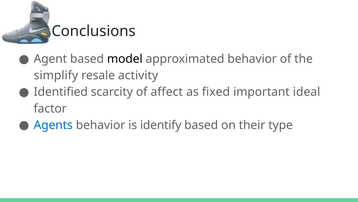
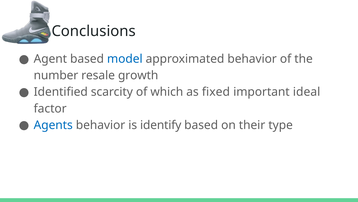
model colour: black -> blue
simplify: simplify -> number
activity: activity -> growth
affect: affect -> which
